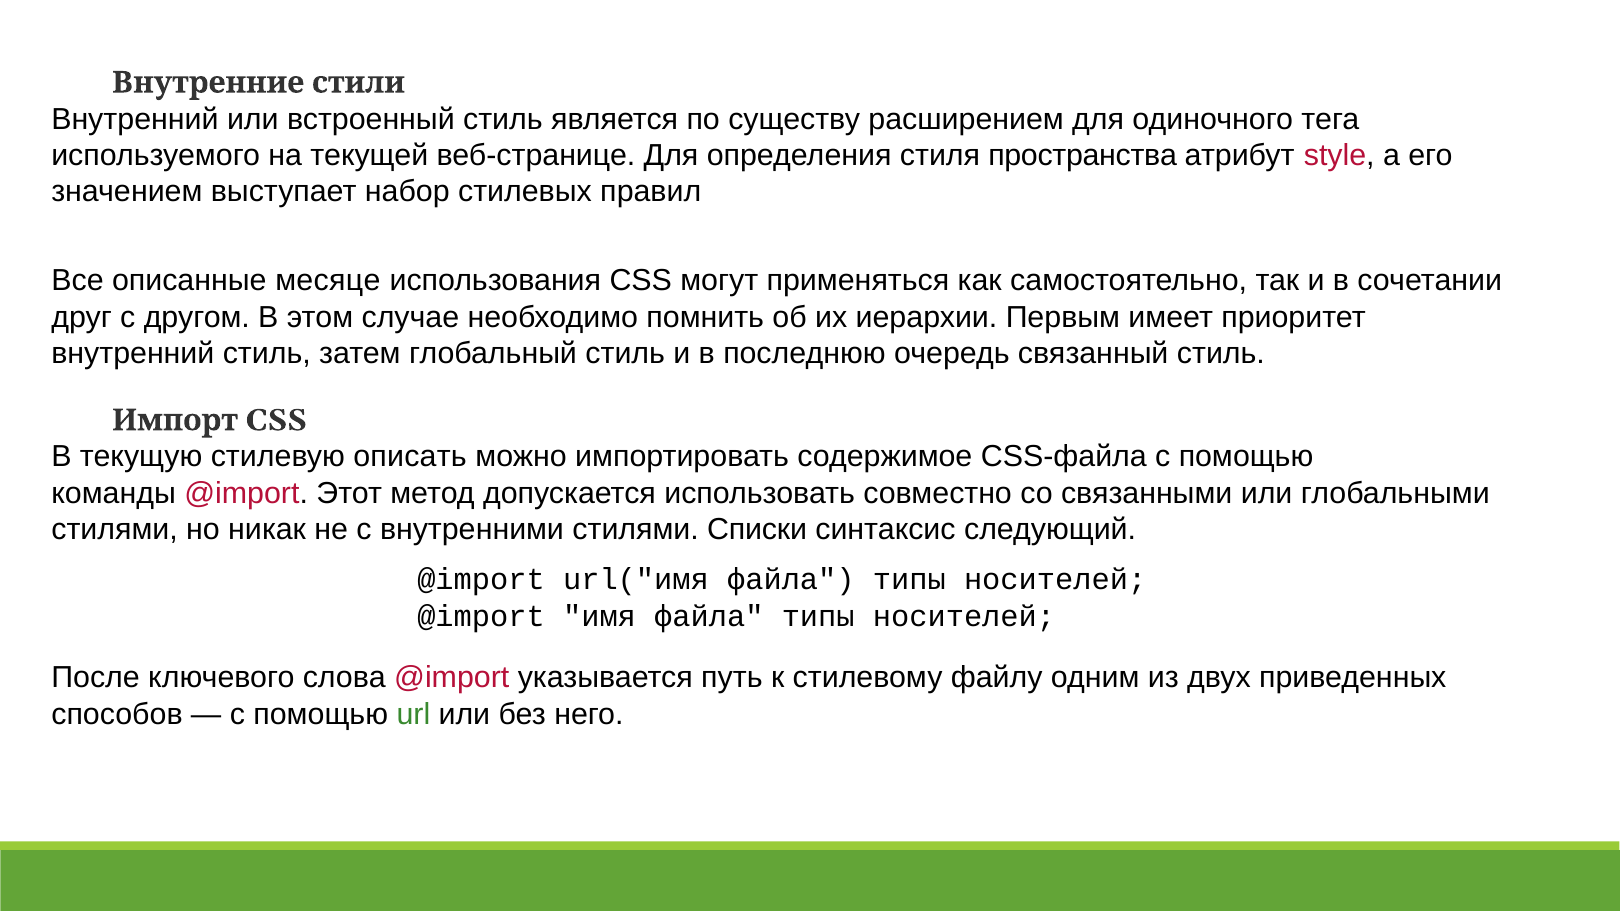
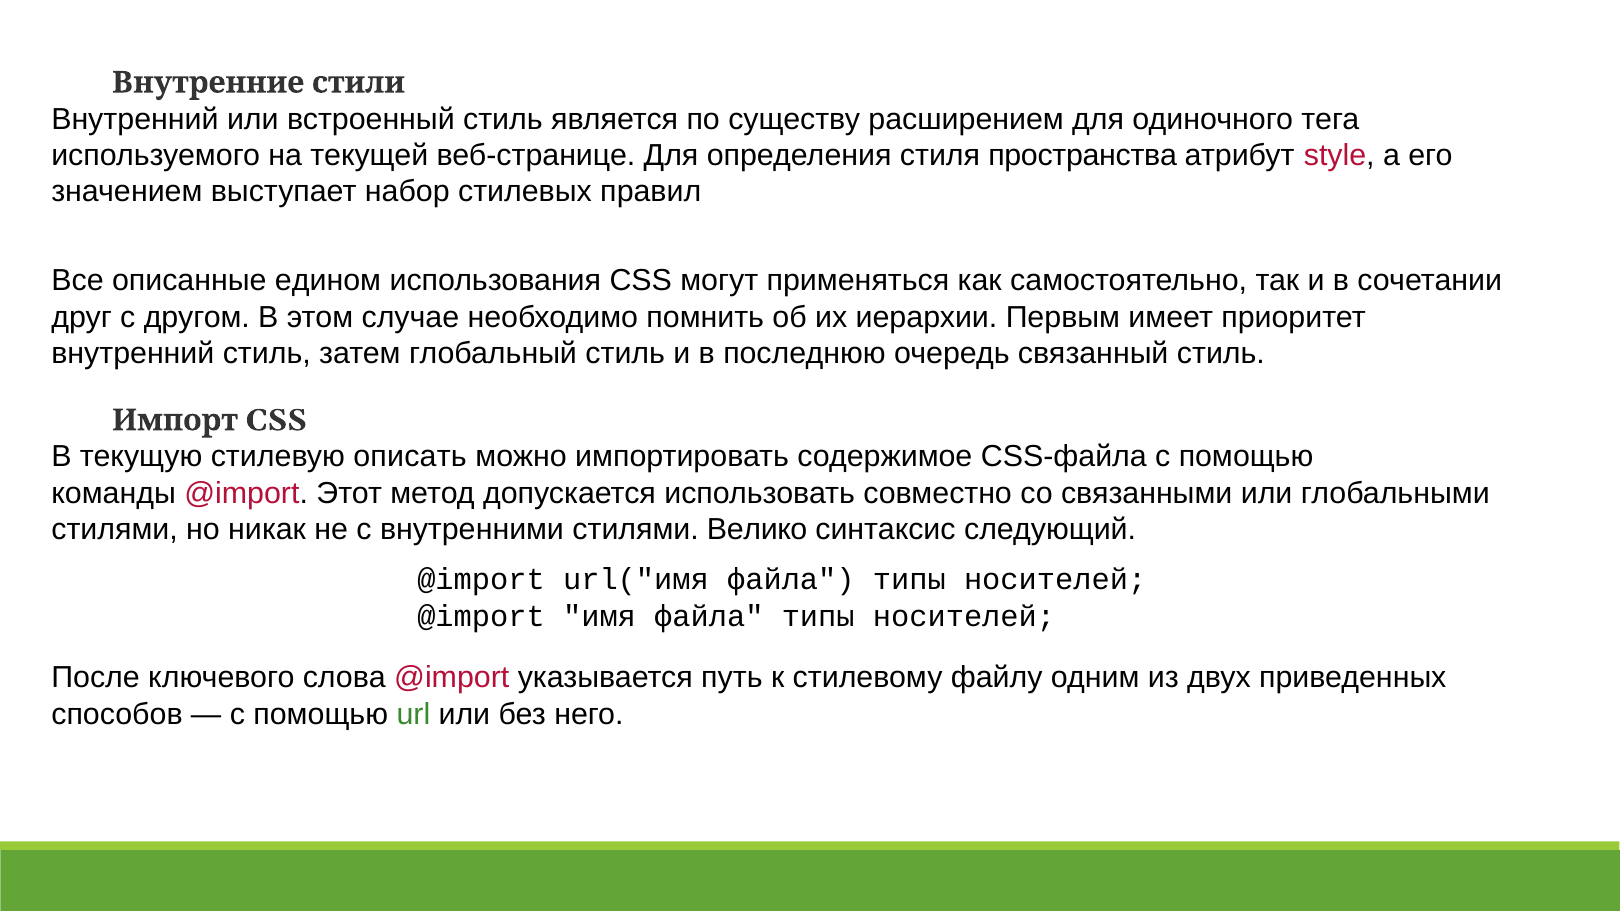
месяце: месяце -> едином
Списки: Списки -> Велико
